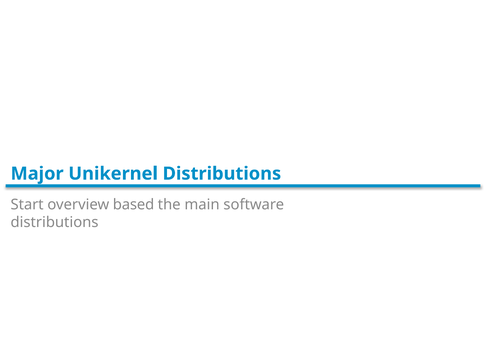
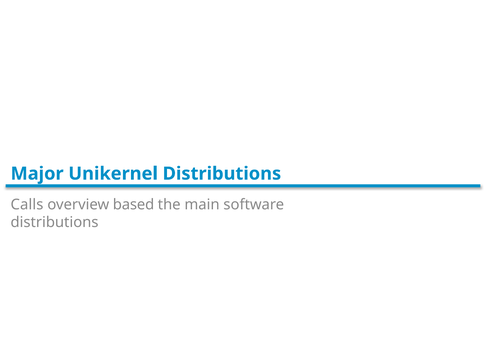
Start: Start -> Calls
